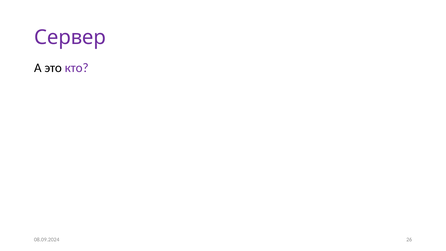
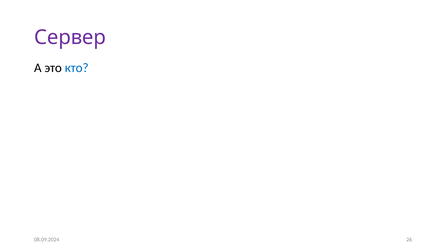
кто colour: purple -> blue
